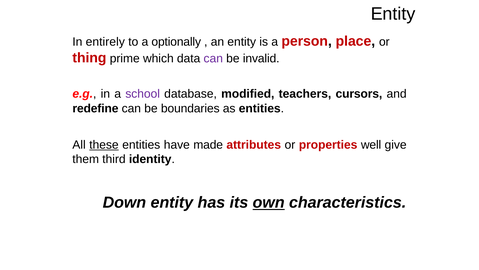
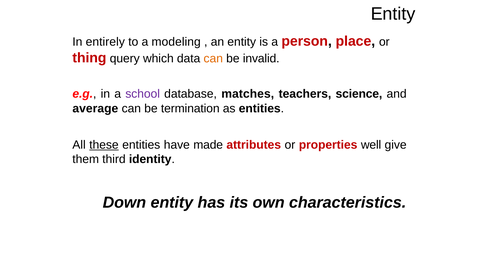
optionally: optionally -> modeling
prime: prime -> query
can at (213, 58) colour: purple -> orange
modified: modified -> matches
cursors: cursors -> science
redefine: redefine -> average
boundaries: boundaries -> termination
own underline: present -> none
